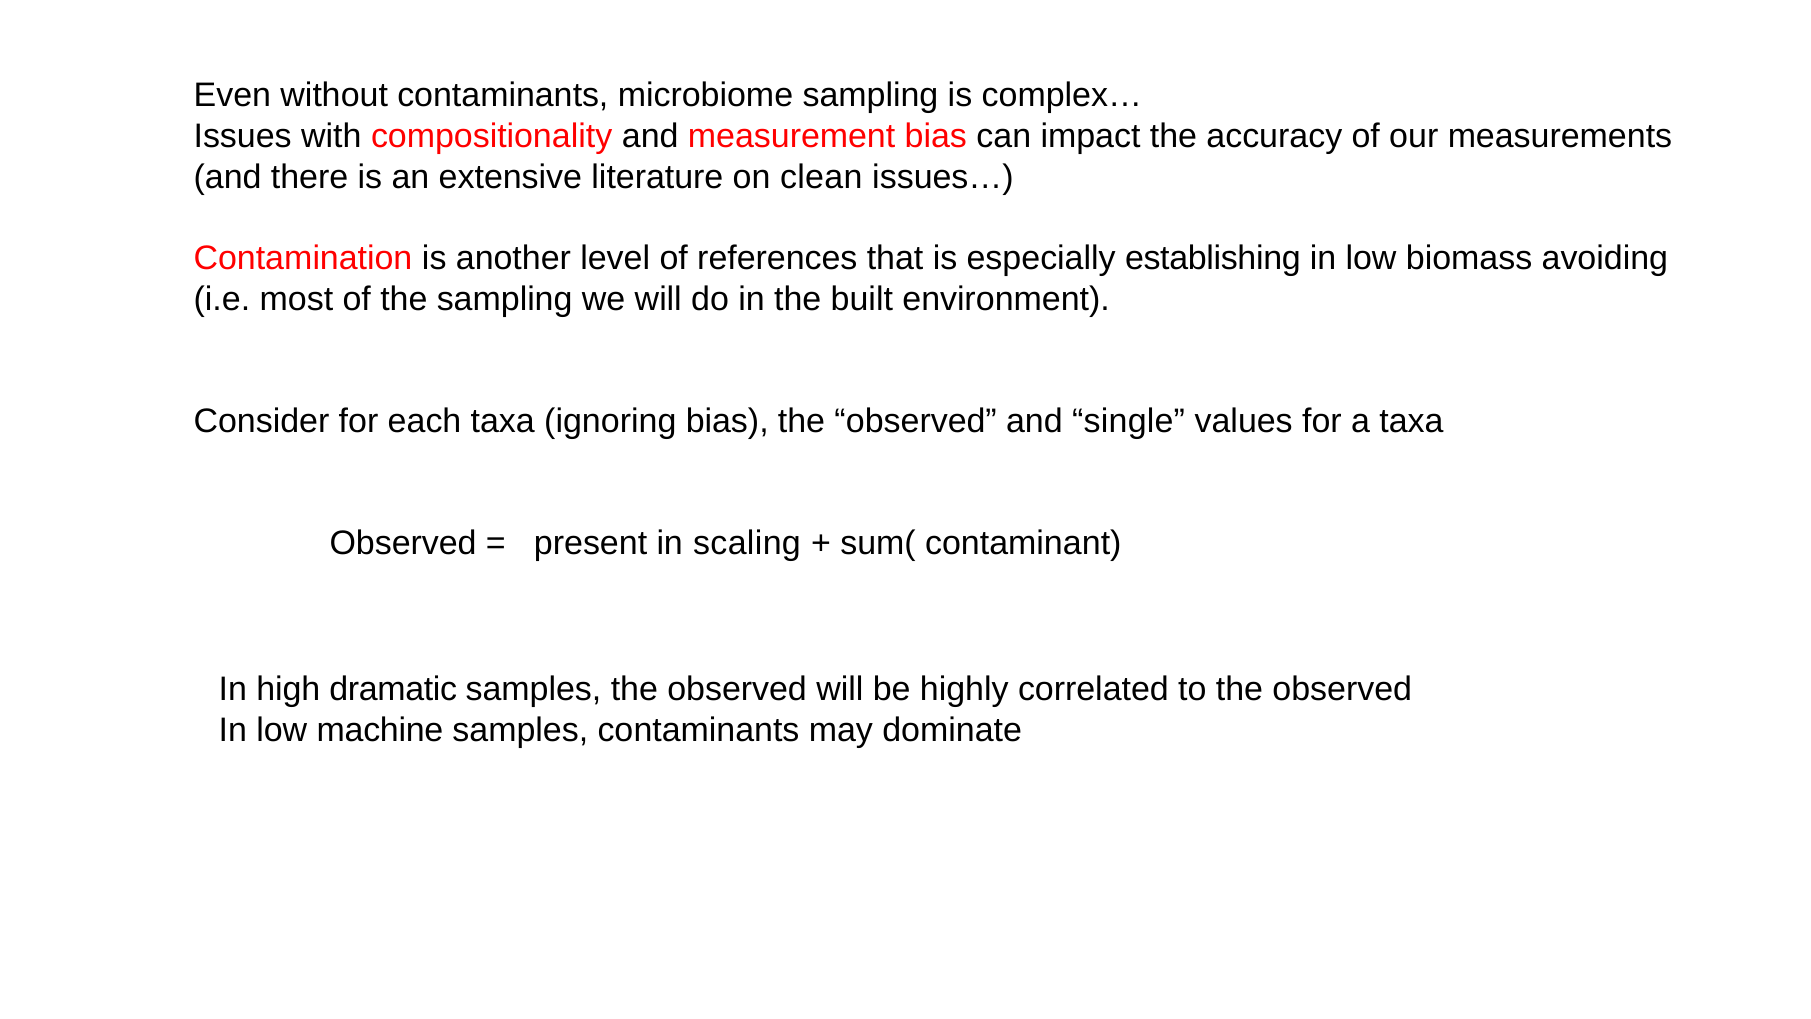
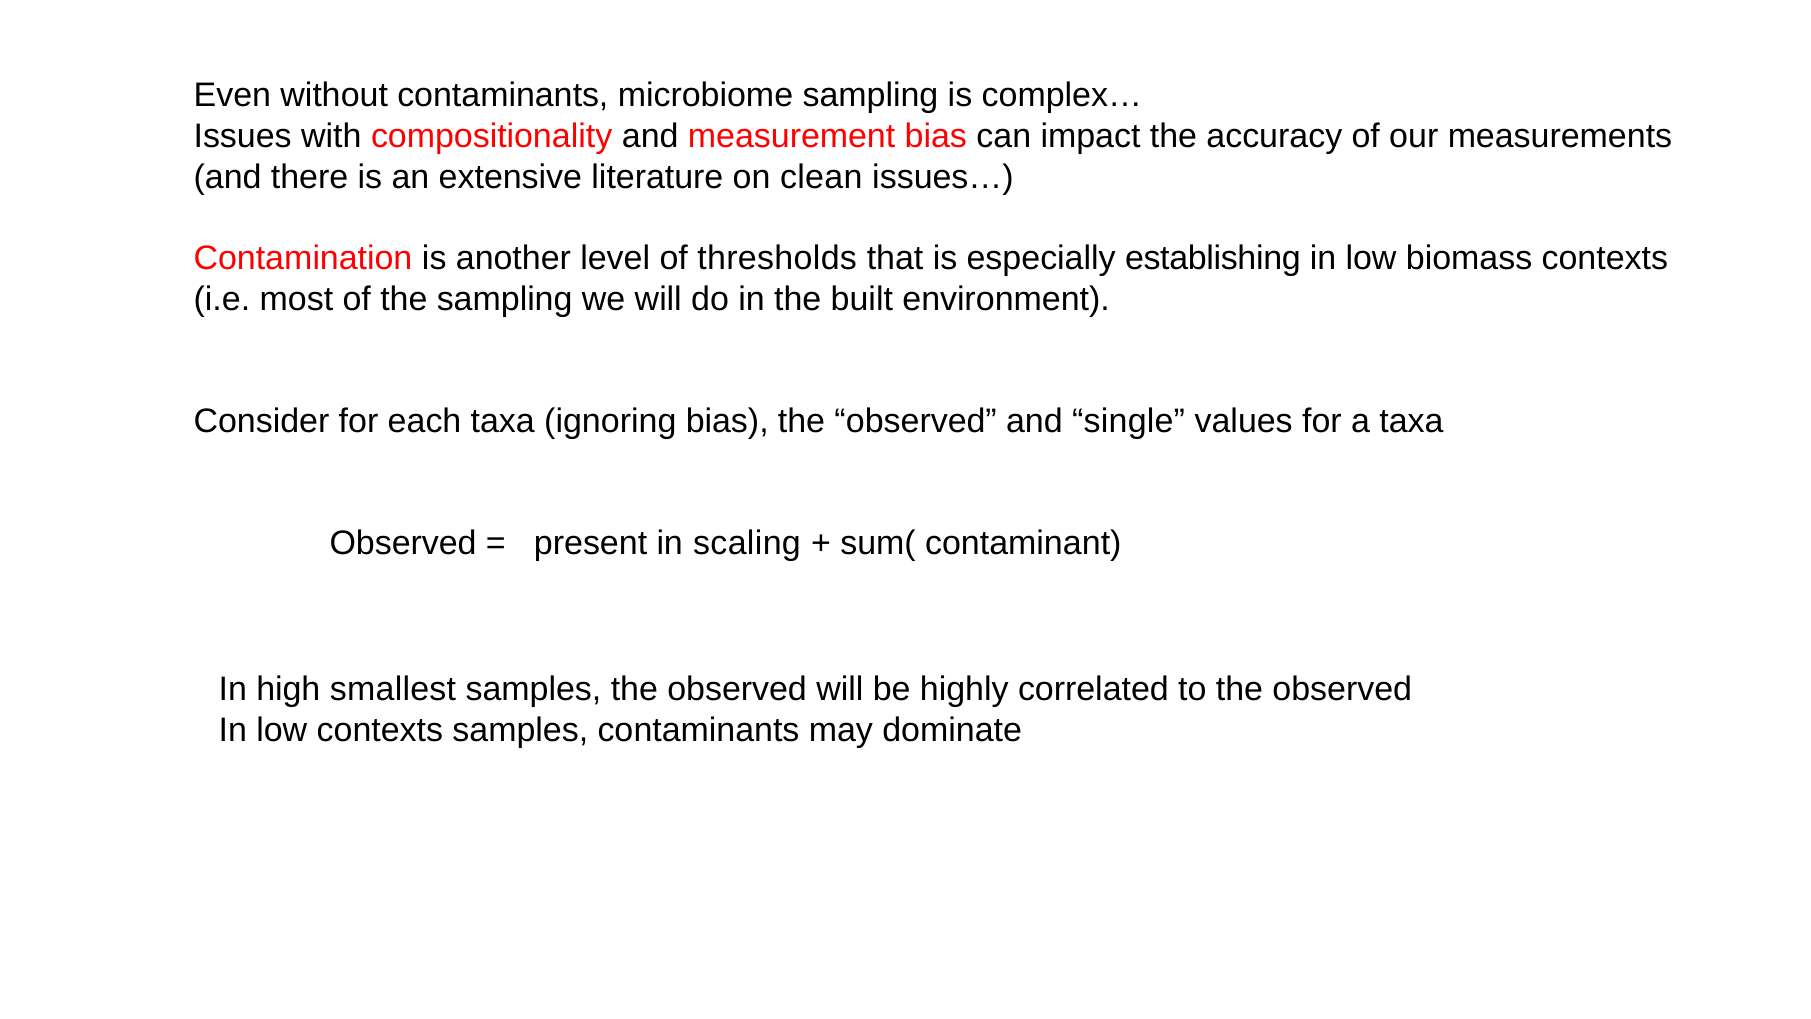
references: references -> thresholds
biomass avoiding: avoiding -> contexts
dramatic: dramatic -> smallest
low machine: machine -> contexts
